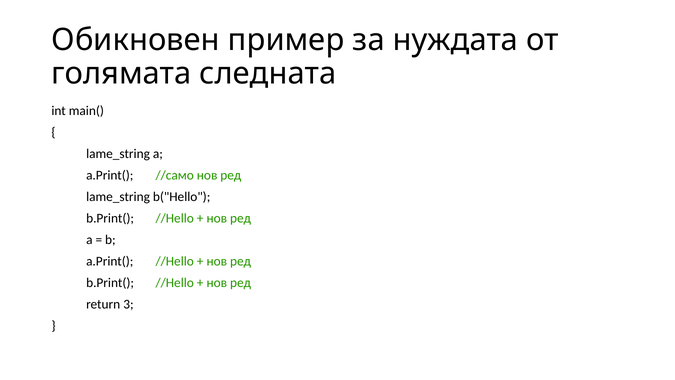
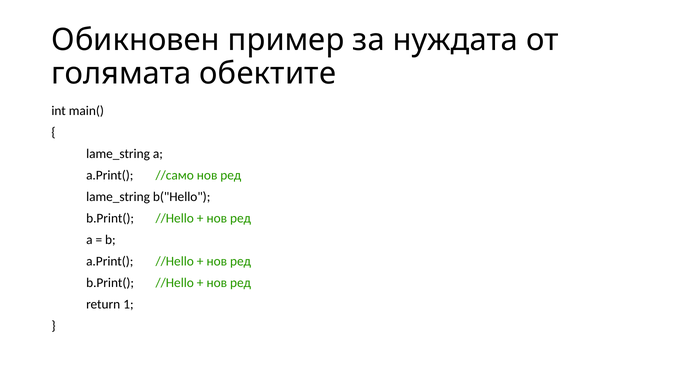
следната: следната -> обектите
3: 3 -> 1
